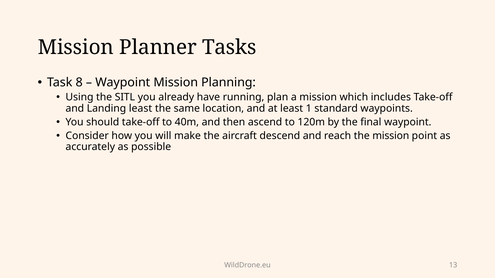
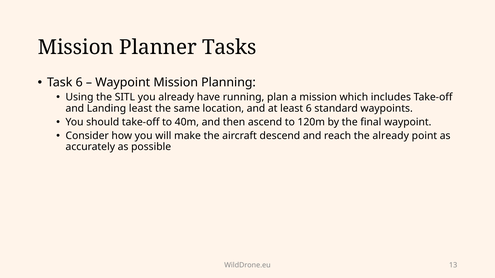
Task 8: 8 -> 6
least 1: 1 -> 6
the mission: mission -> already
